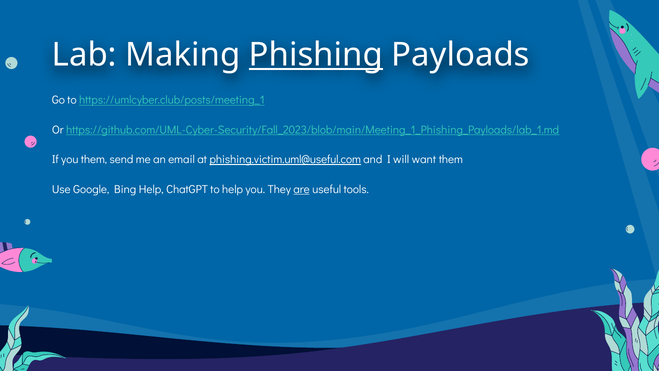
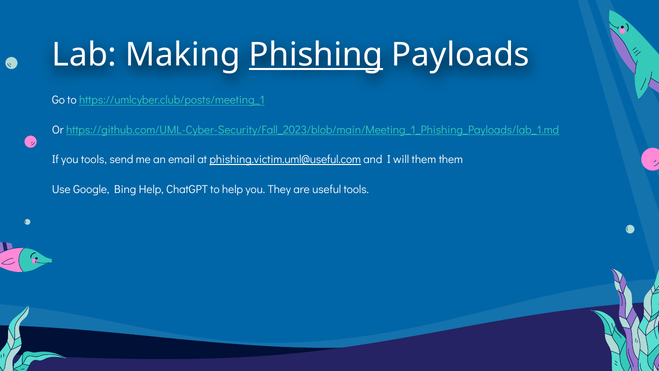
you them: them -> tools
will want: want -> them
are underline: present -> none
